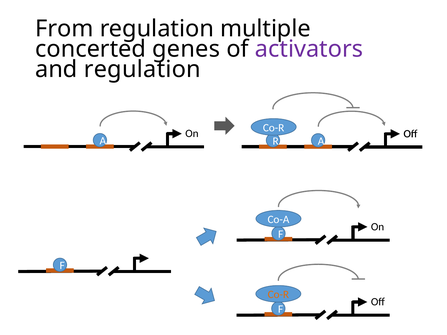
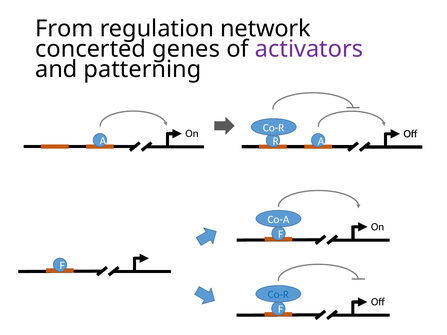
multiple: multiple -> network
and regulation: regulation -> patterning
Co-R at (278, 295) colour: orange -> blue
